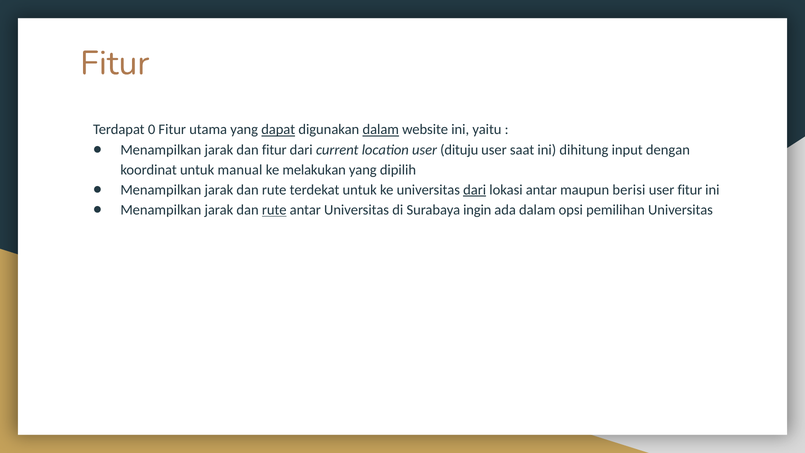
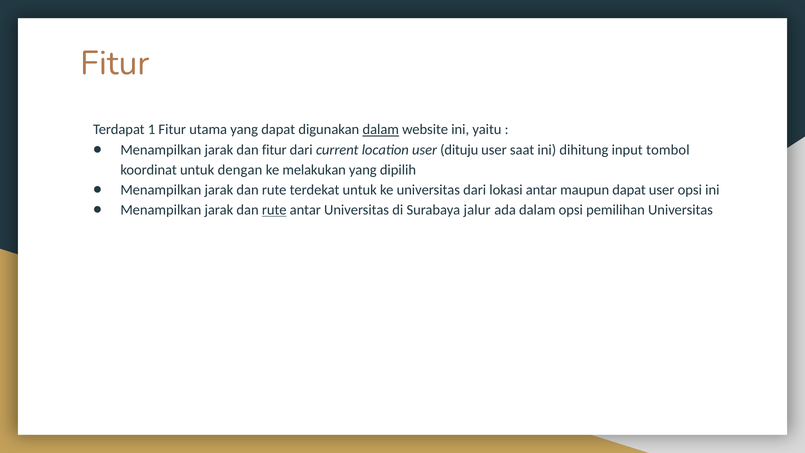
0: 0 -> 1
dapat at (278, 130) underline: present -> none
dengan: dengan -> tombol
manual: manual -> dengan
dari at (475, 190) underline: present -> none
maupun berisi: berisi -> dapat
user fitur: fitur -> opsi
ingin: ingin -> jalur
